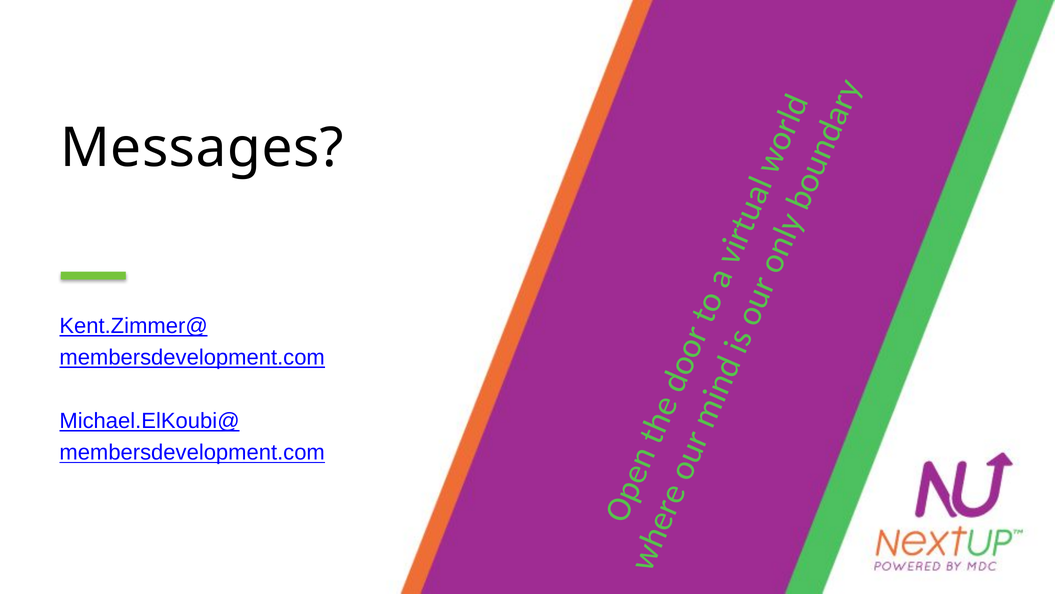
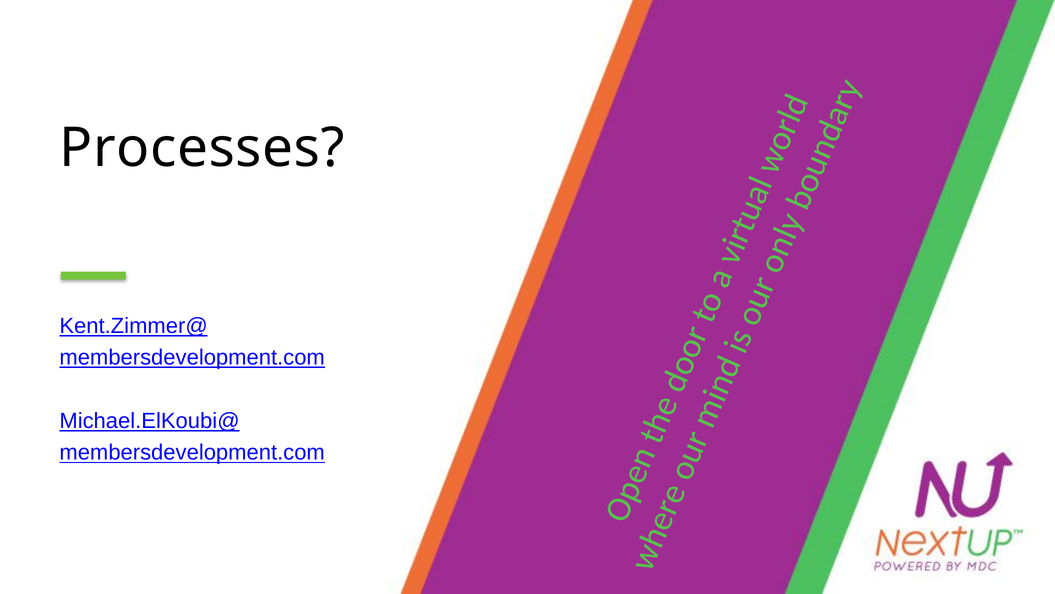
Messages: Messages -> Processes
